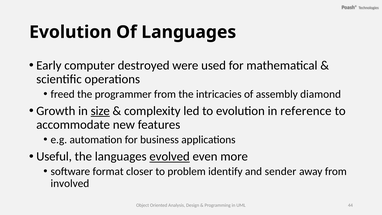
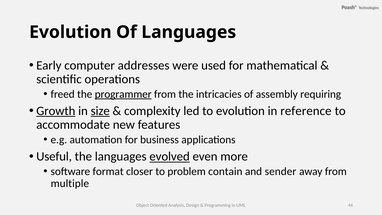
destroyed: destroyed -> addresses
programmer underline: none -> present
diamond: diamond -> requiring
Growth underline: none -> present
identify: identify -> contain
involved: involved -> multiple
